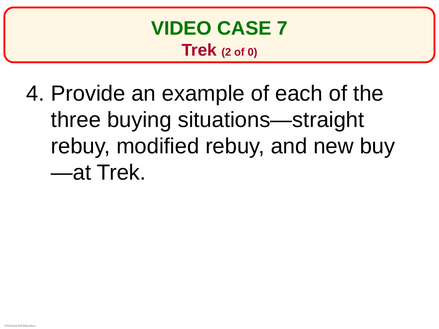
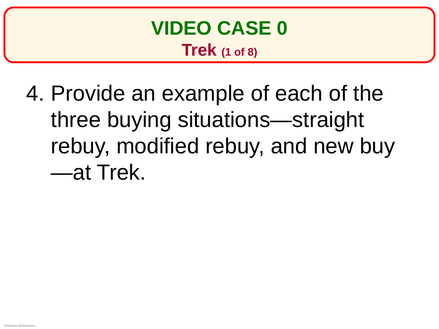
7: 7 -> 0
2: 2 -> 1
0: 0 -> 8
